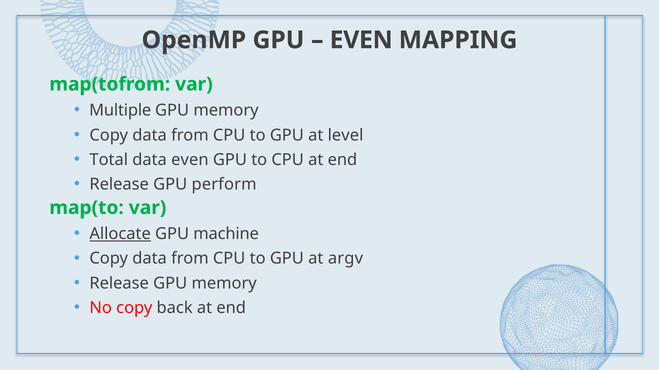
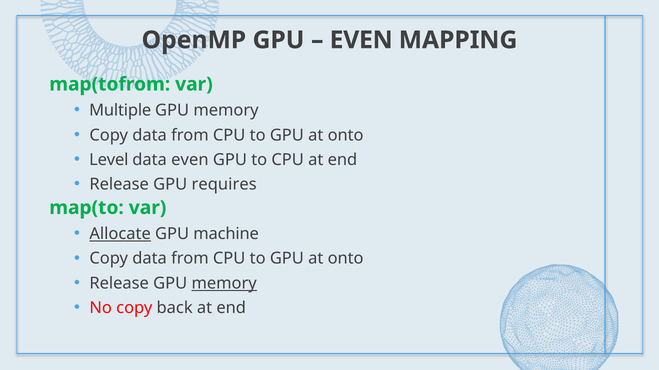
level at (346, 135): level -> onto
Total: Total -> Level
perform: perform -> requires
argv at (345, 259): argv -> onto
memory at (224, 284) underline: none -> present
